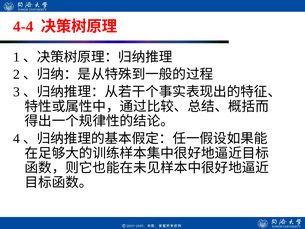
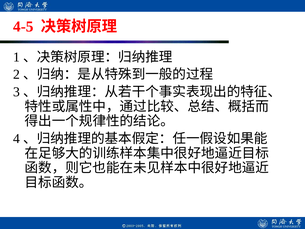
4-4: 4-4 -> 4-5
